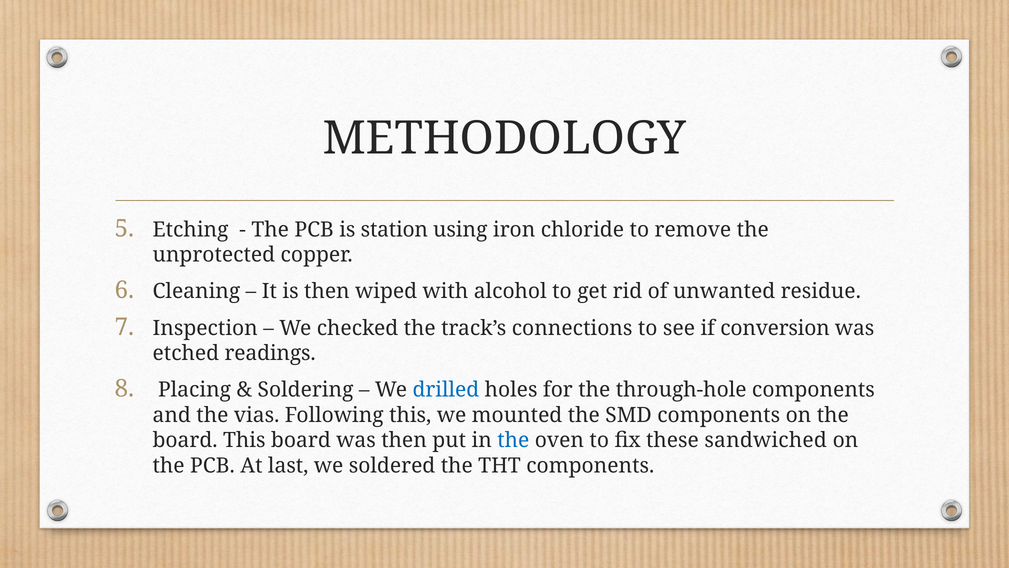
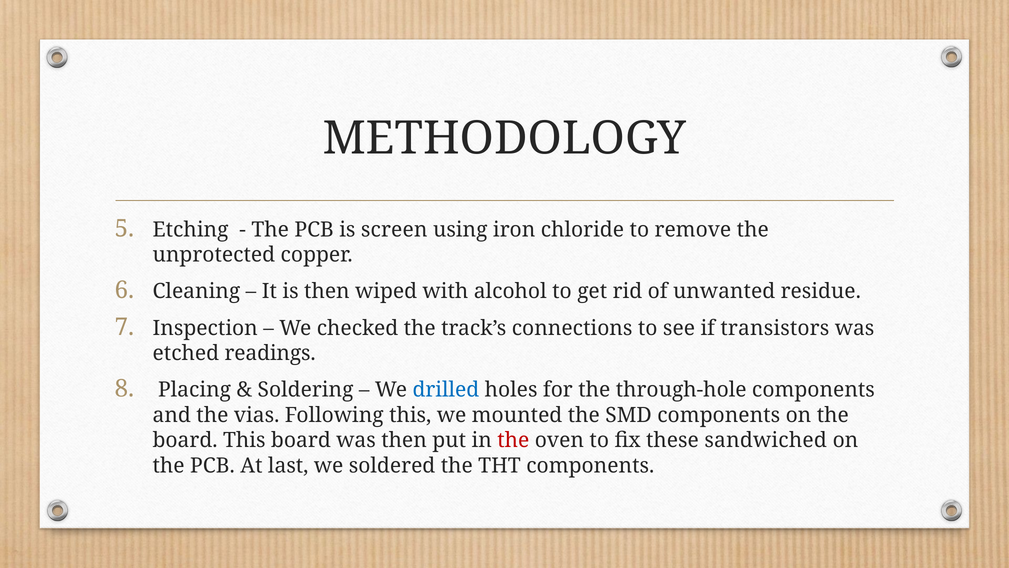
station: station -> screen
conversion: conversion -> transistors
the at (513, 440) colour: blue -> red
